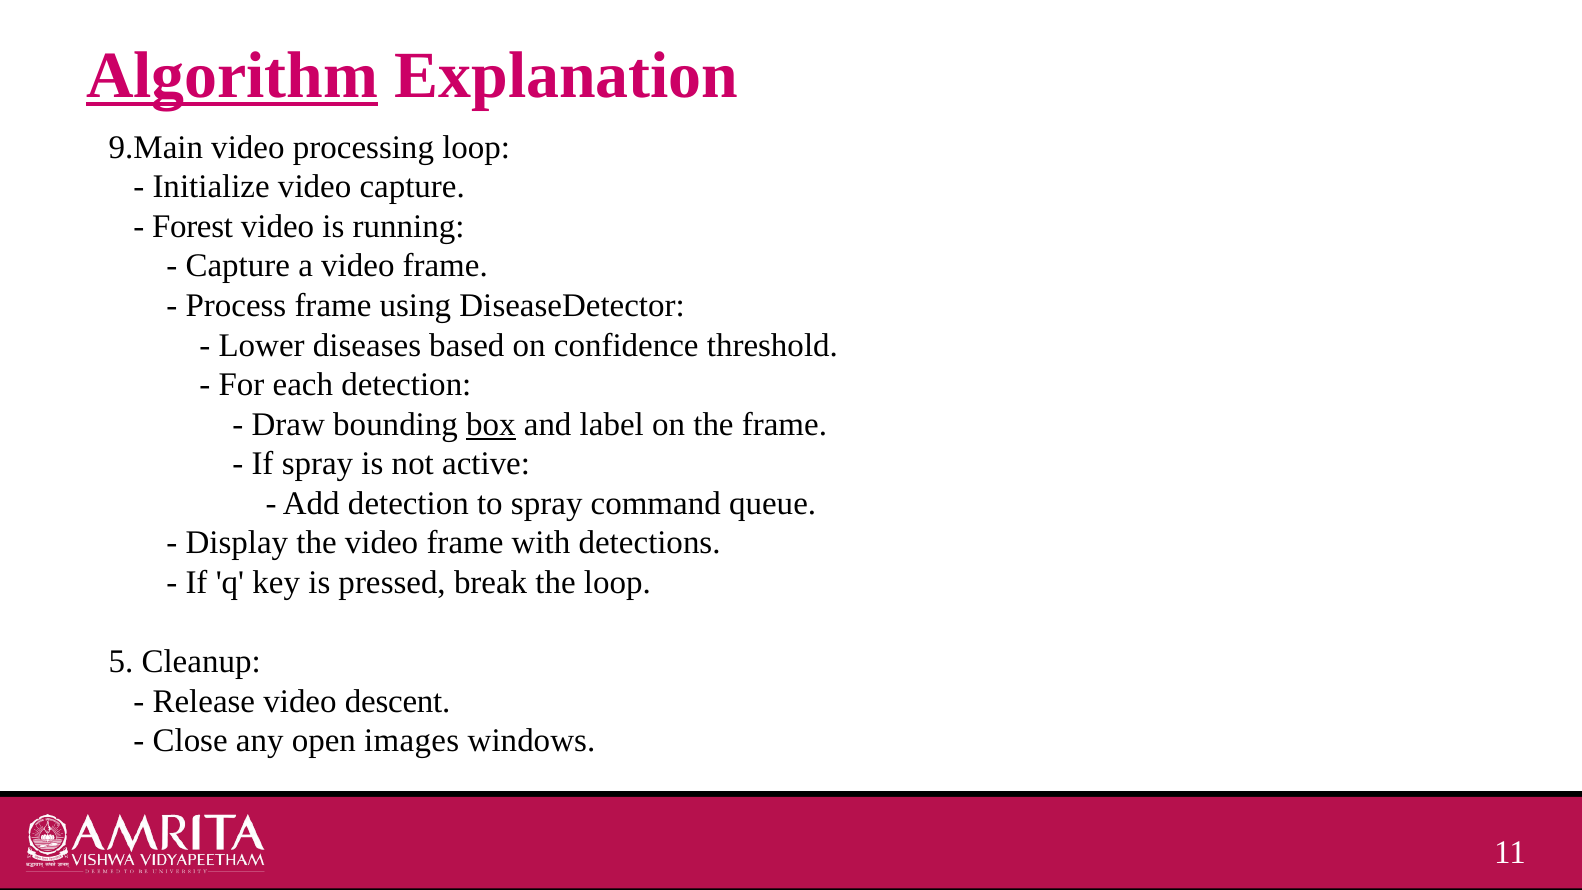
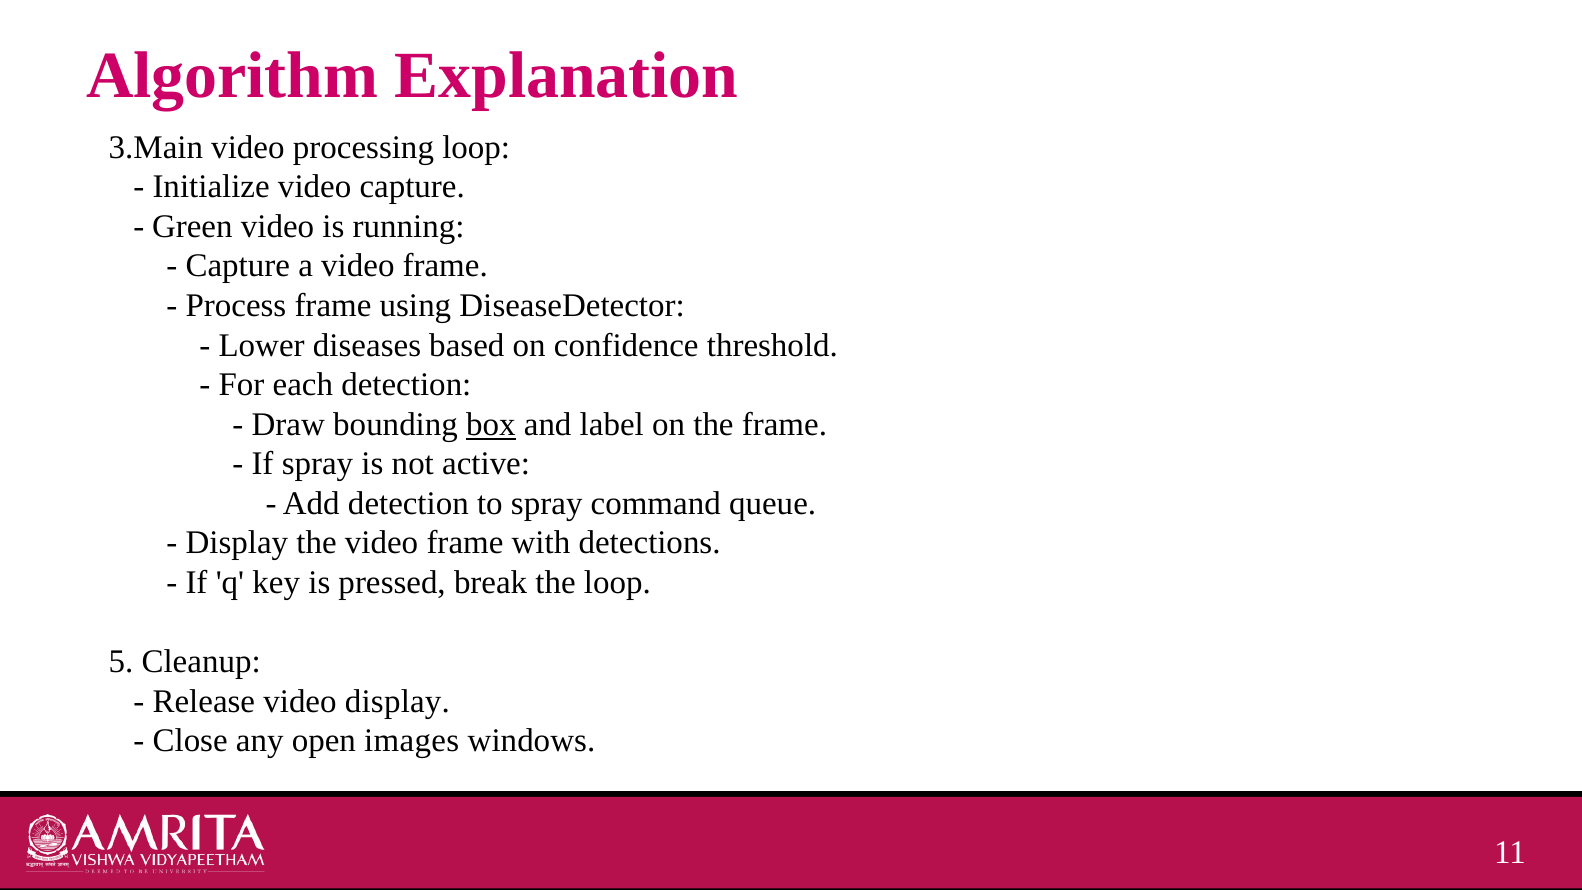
Algorithm underline: present -> none
9.Main: 9.Main -> 3.Main
Forest: Forest -> Green
video descent: descent -> display
